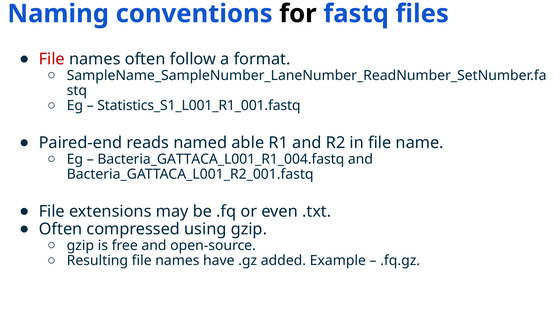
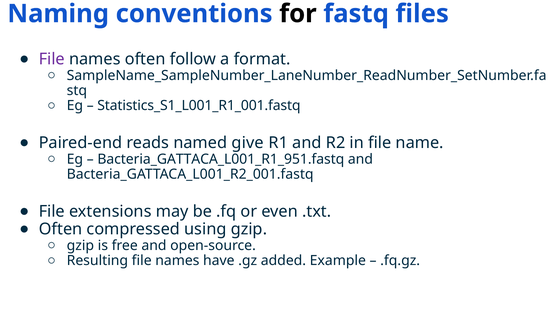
File at (52, 59) colour: red -> purple
able: able -> give
Bacteria_GATTACA_L001_R1_004.fastq: Bacteria_GATTACA_L001_R1_004.fastq -> Bacteria_GATTACA_L001_R1_951.fastq
